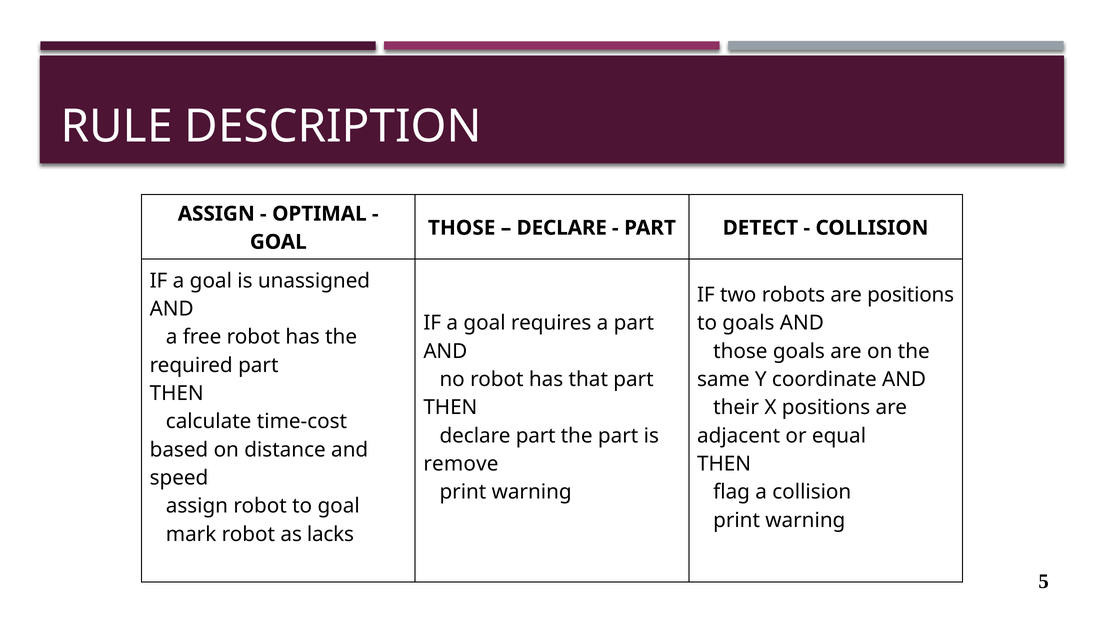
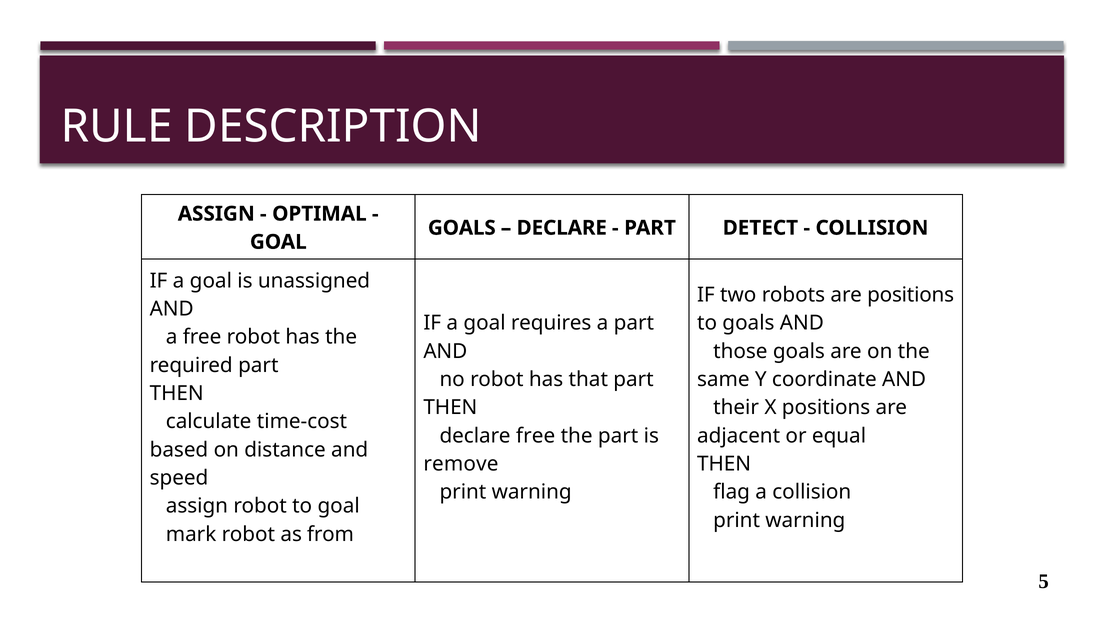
THOSE at (462, 228): THOSE -> GOALS
declare part: part -> free
lacks: lacks -> from
